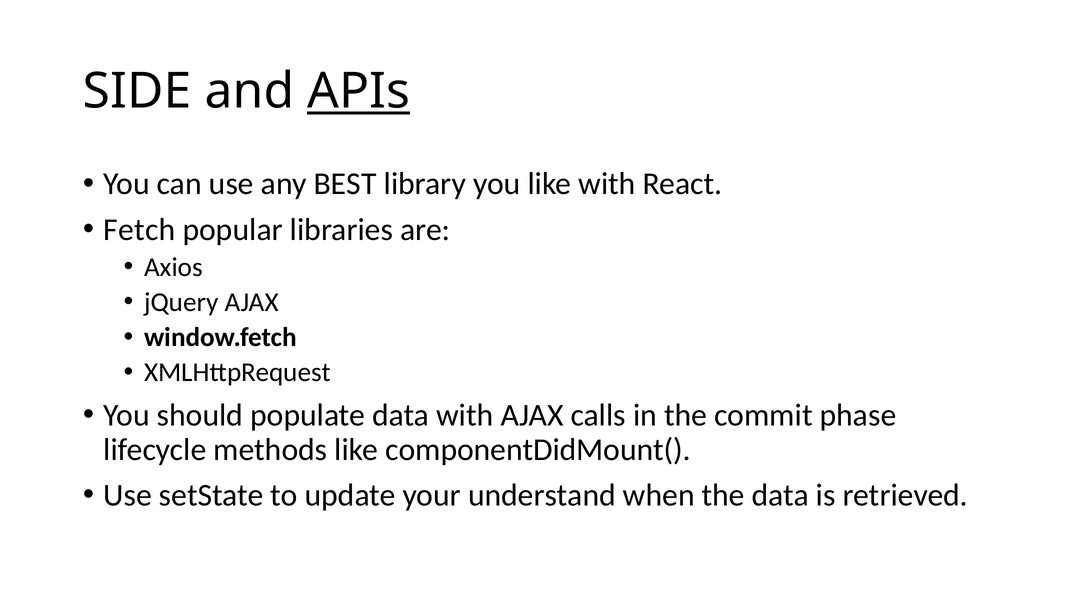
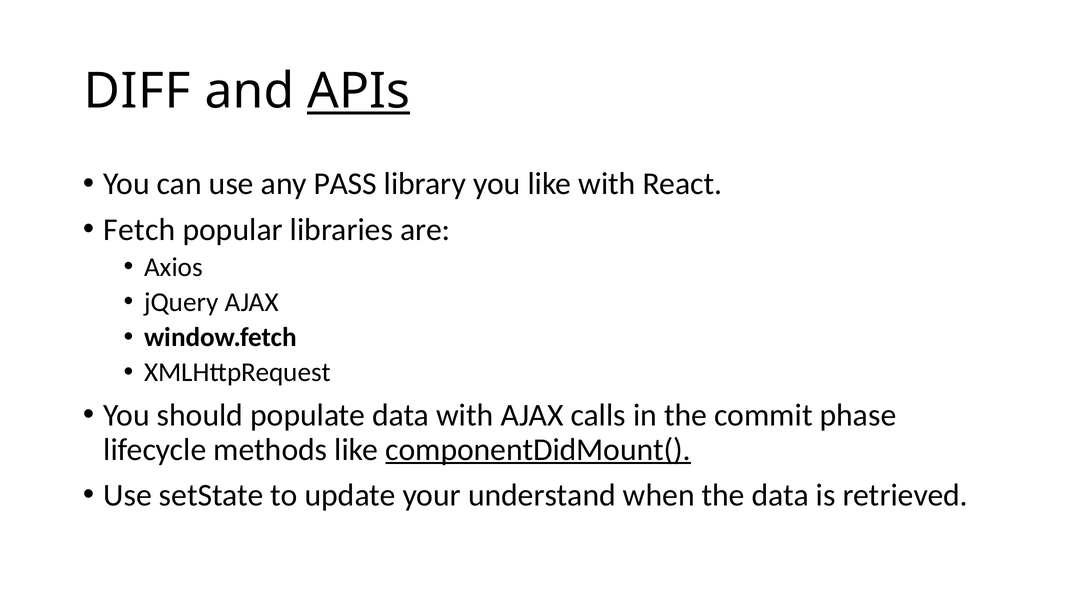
SIDE: SIDE -> DIFF
BEST: BEST -> PASS
componentDidMount( underline: none -> present
